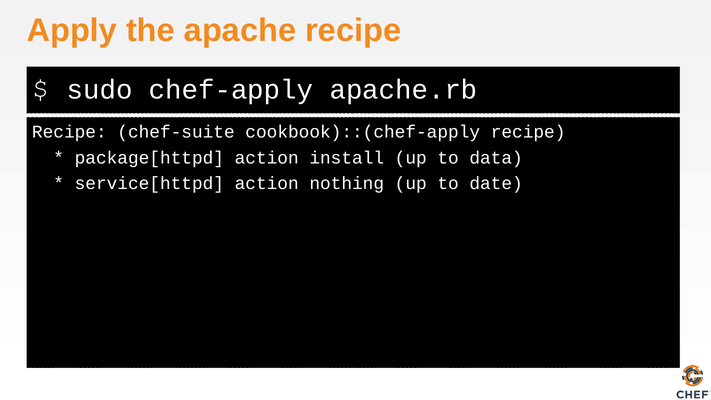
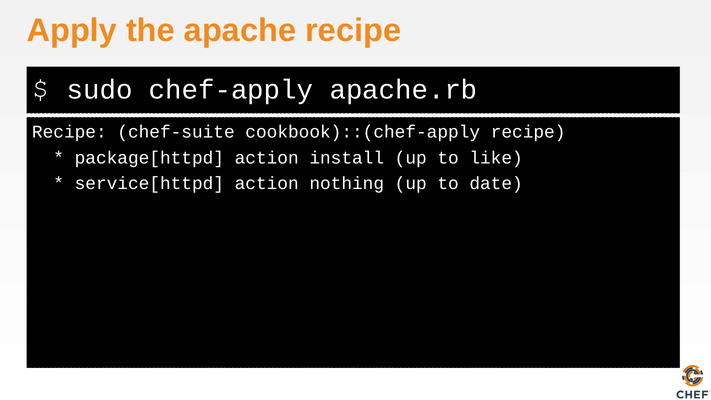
data: data -> like
